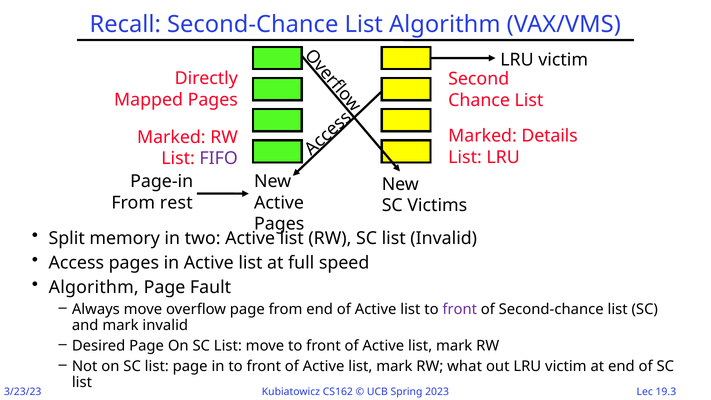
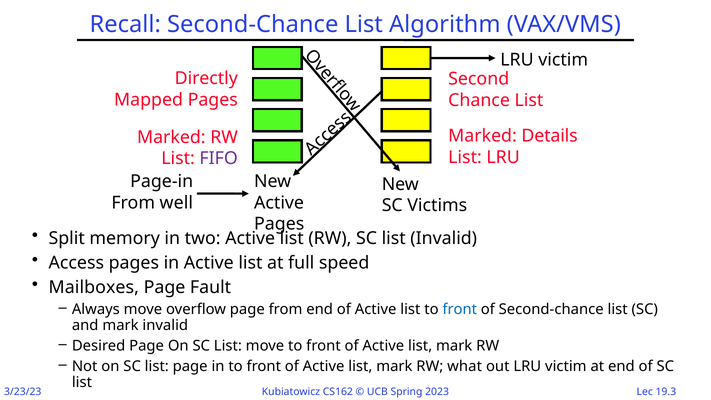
rest: rest -> well
Algorithm at (94, 287): Algorithm -> Mailboxes
front at (460, 309) colour: purple -> blue
